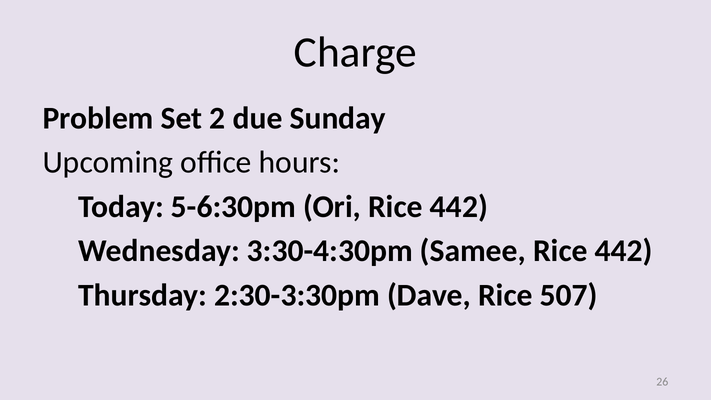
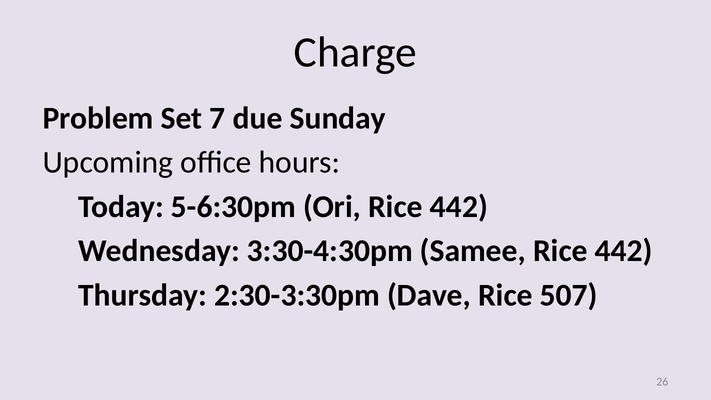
2: 2 -> 7
